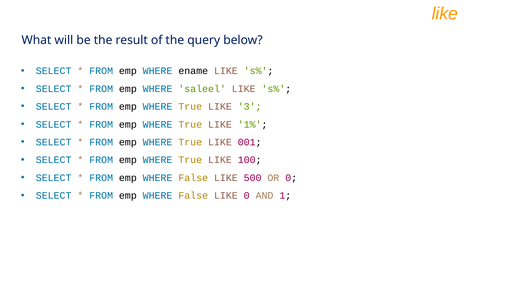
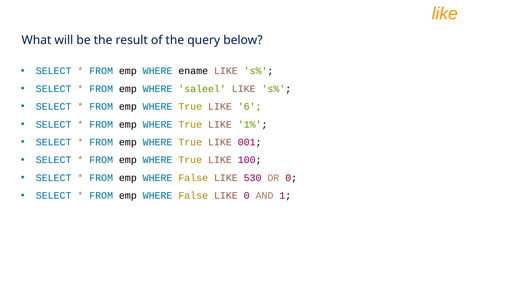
3: 3 -> 6
500: 500 -> 530
